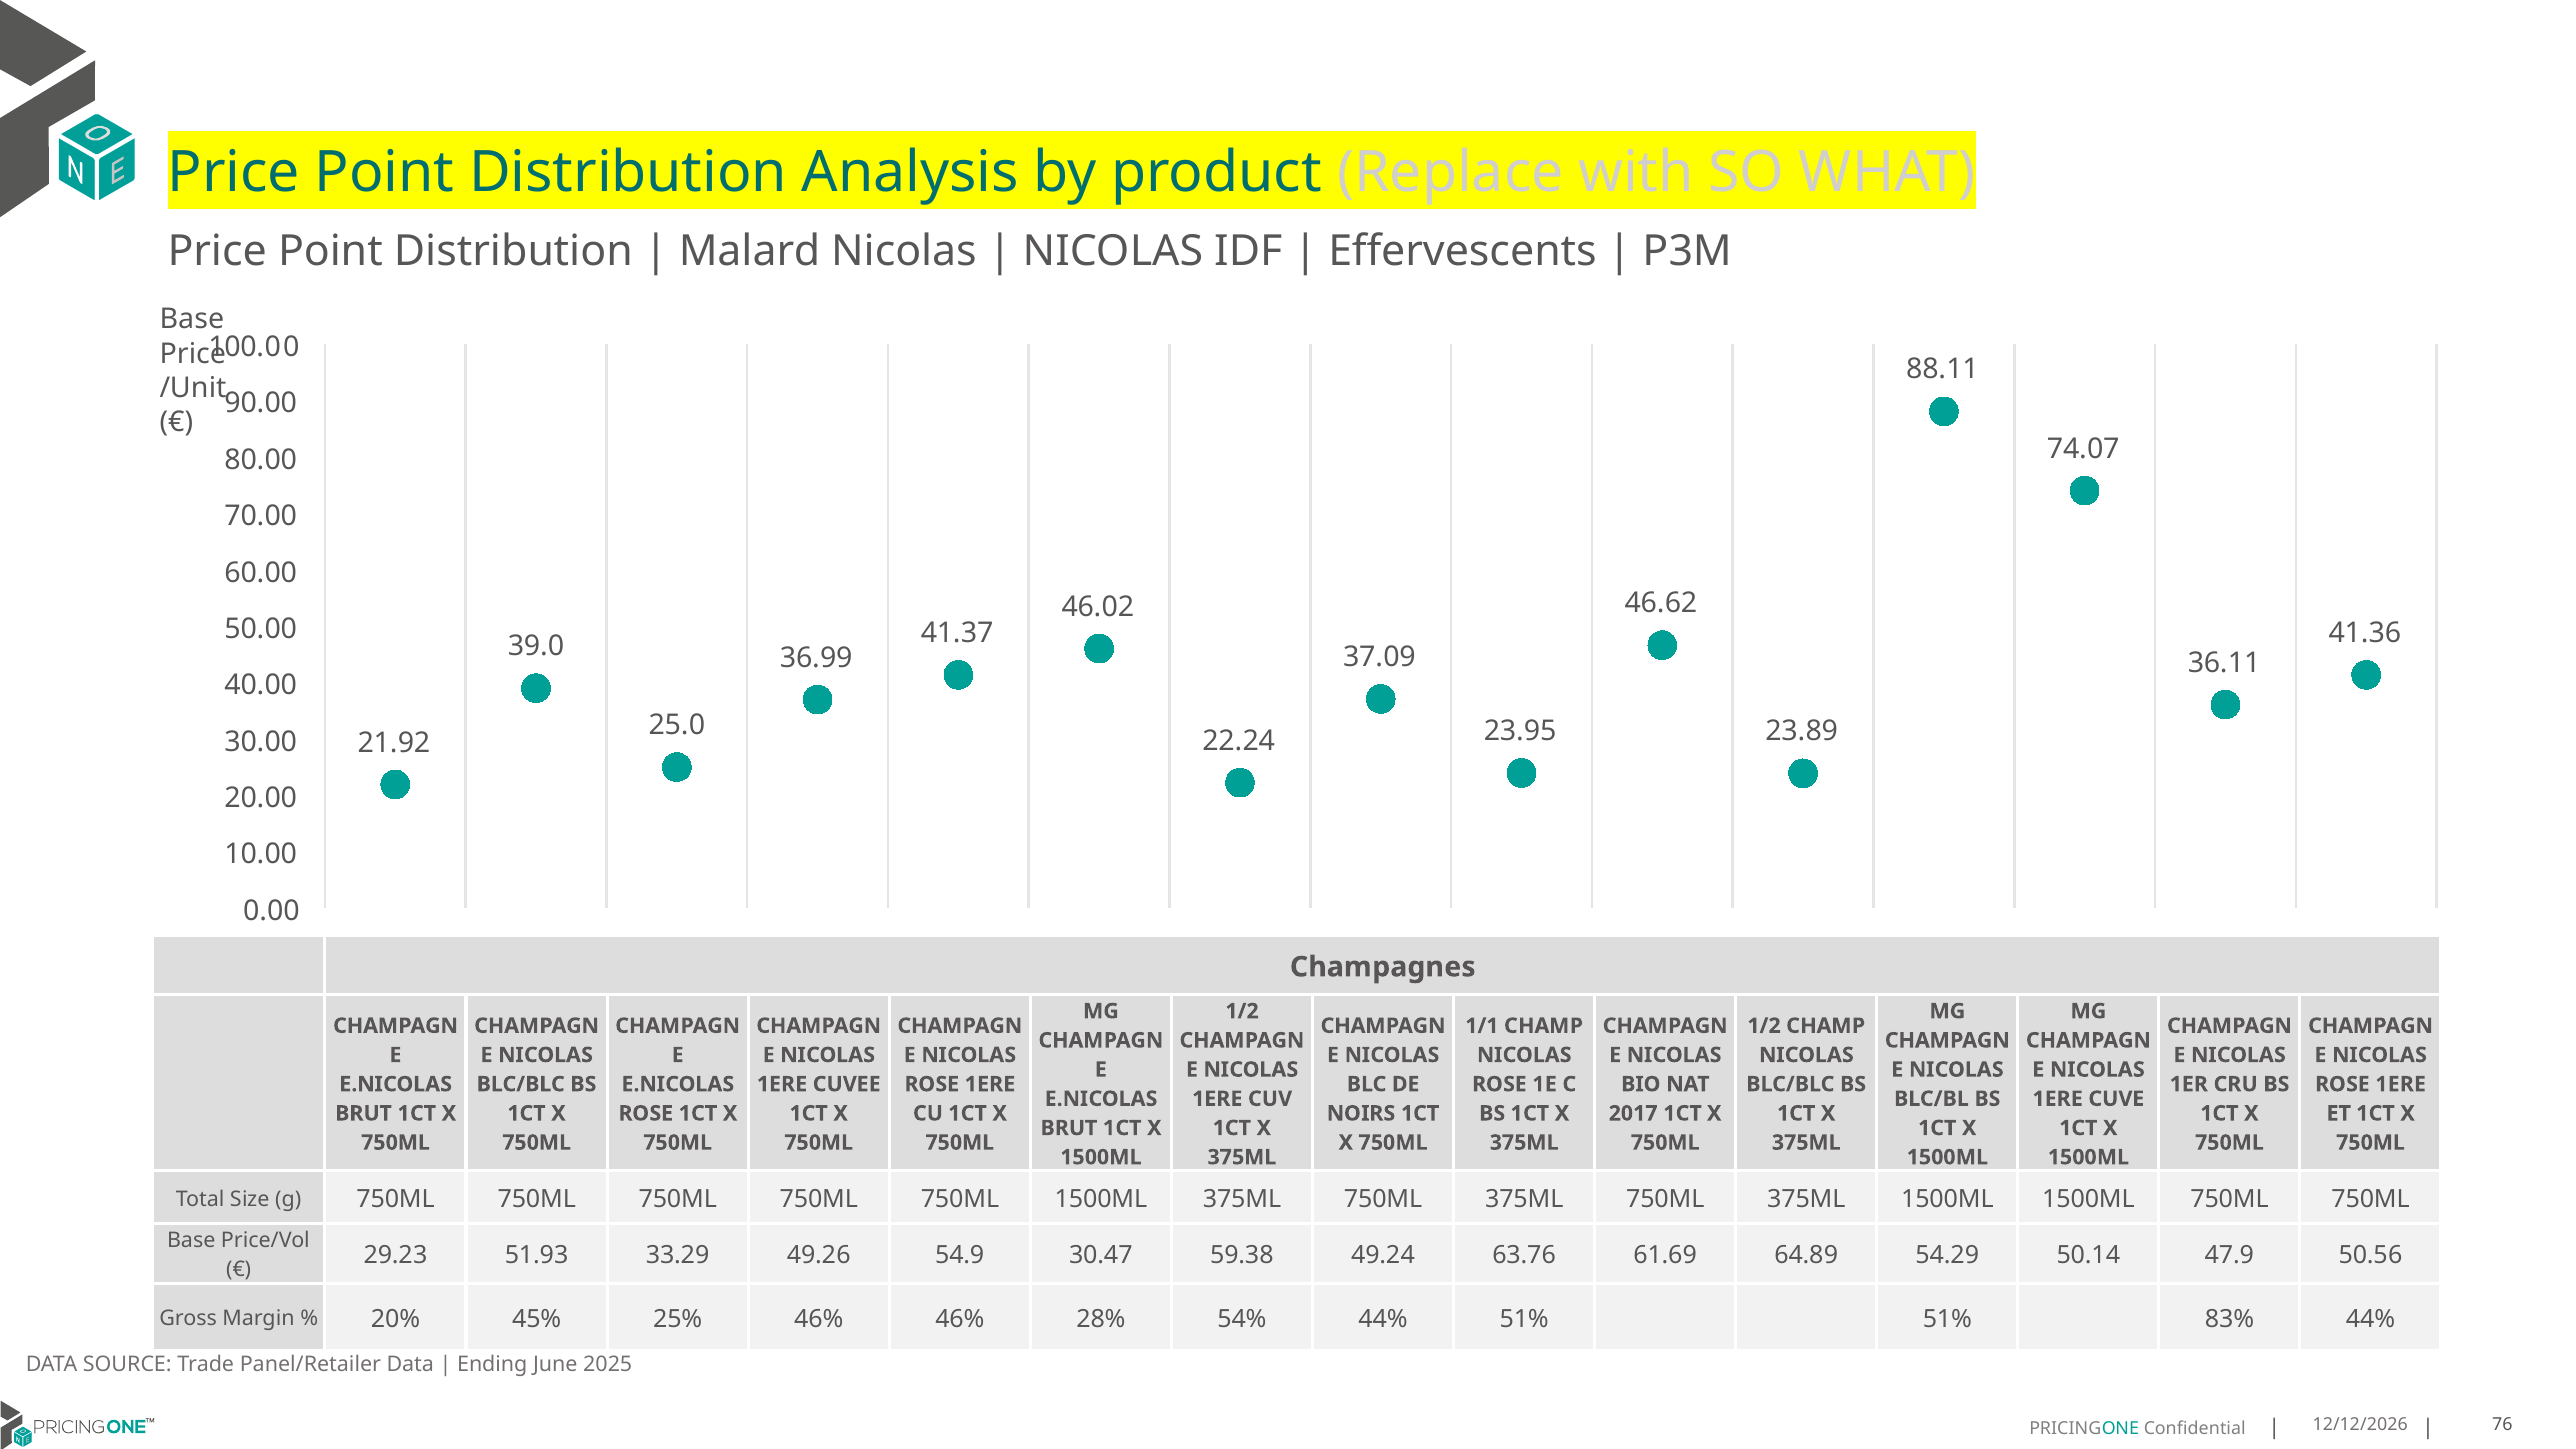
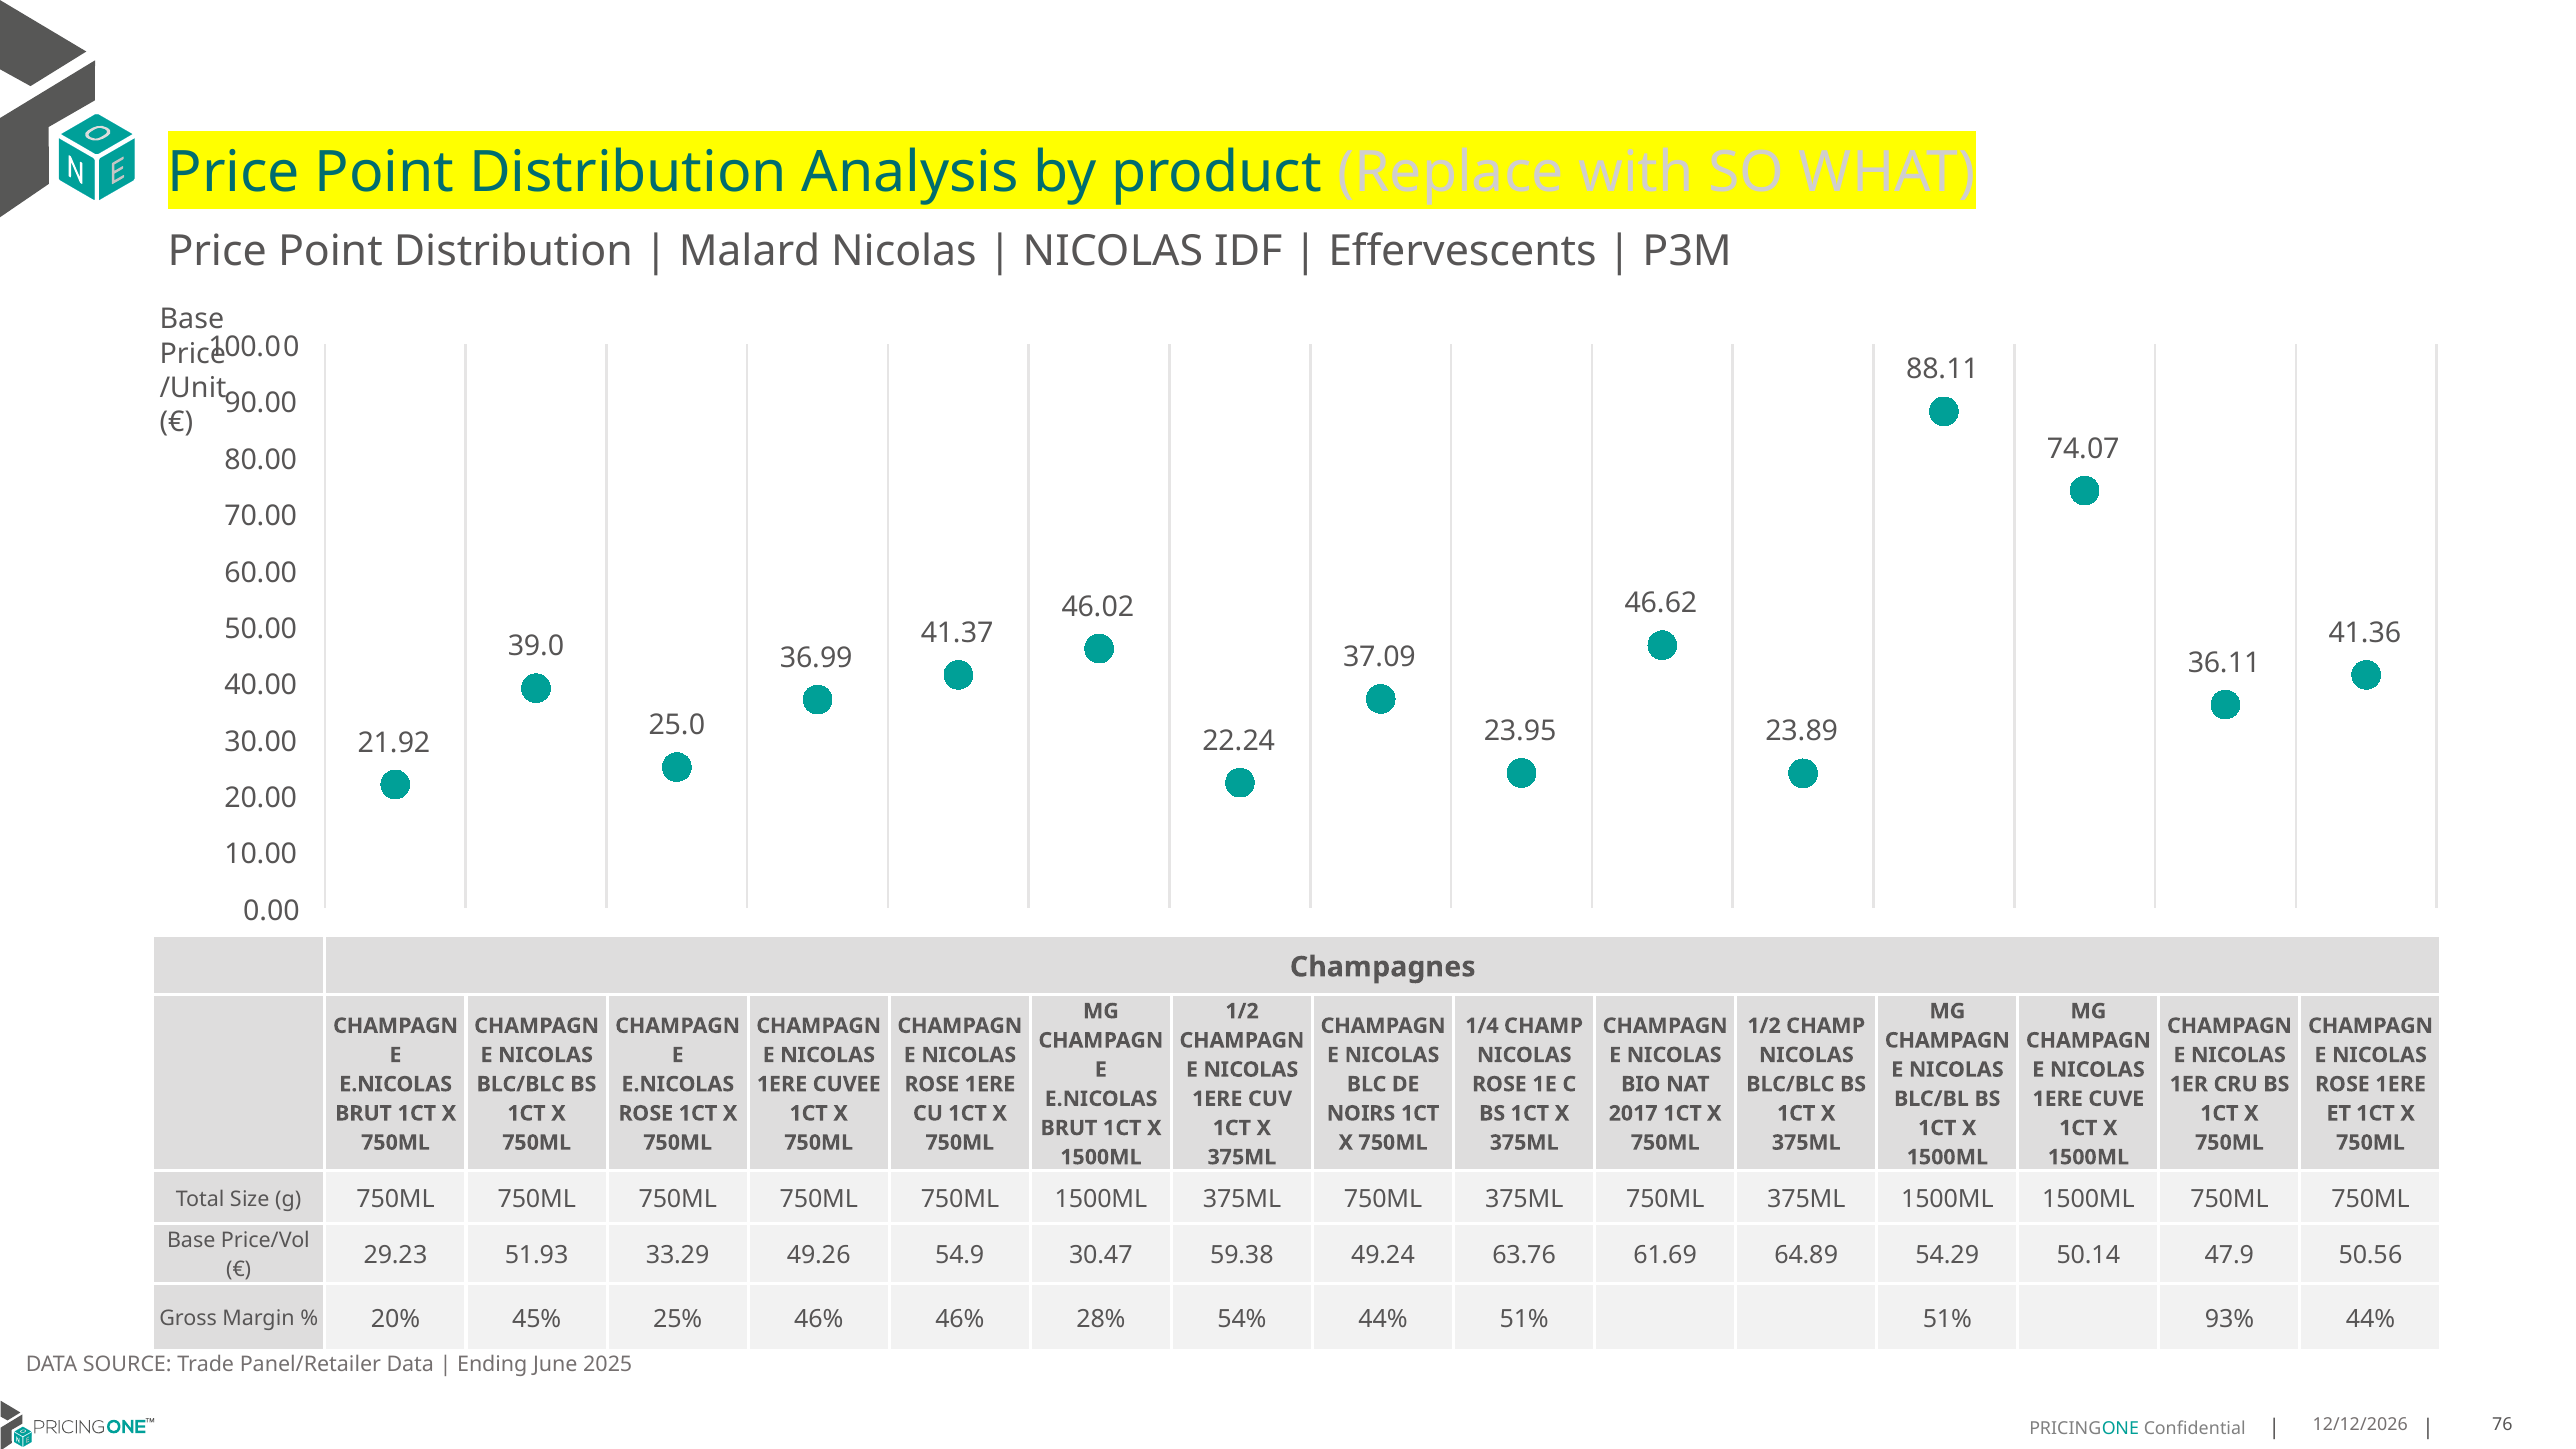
1/1: 1/1 -> 1/4
83%: 83% -> 93%
